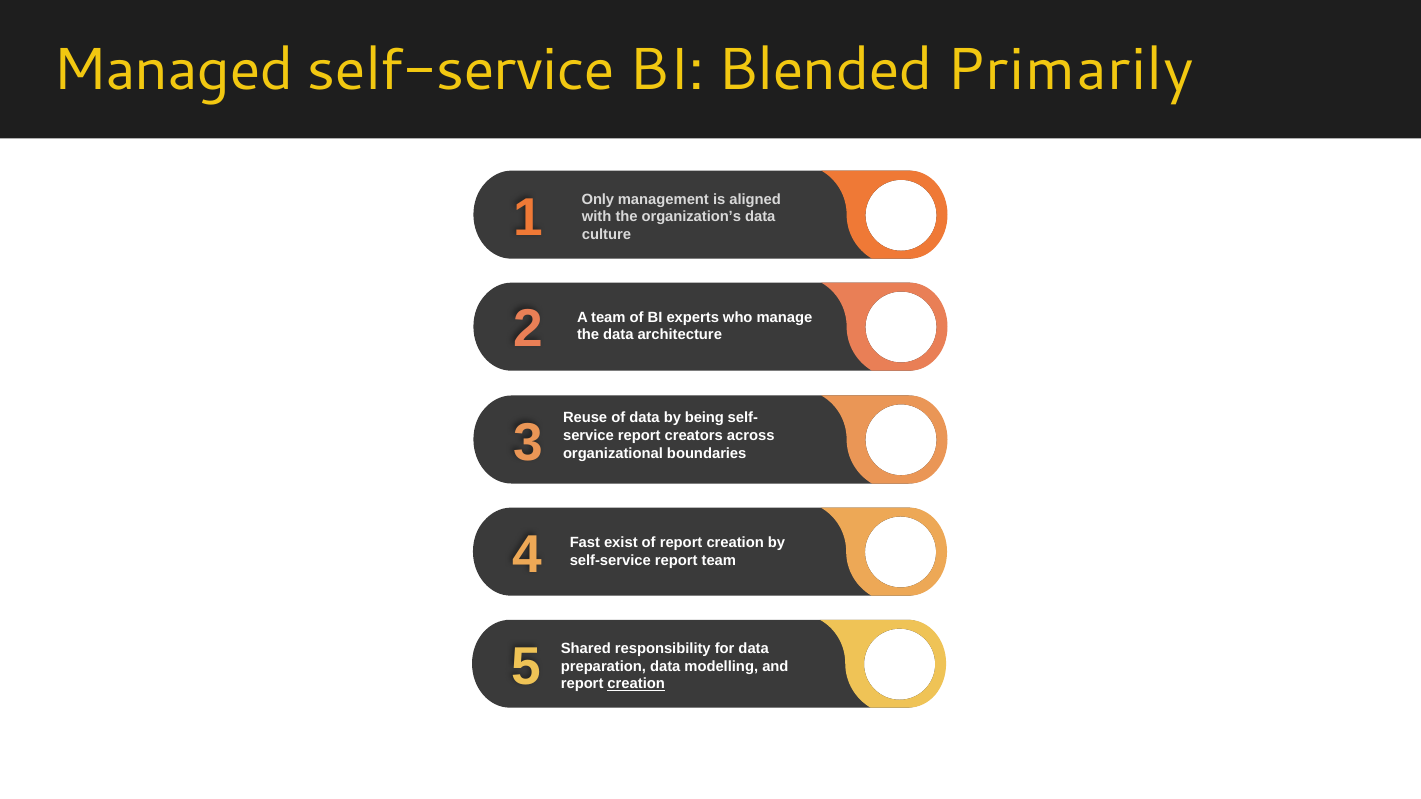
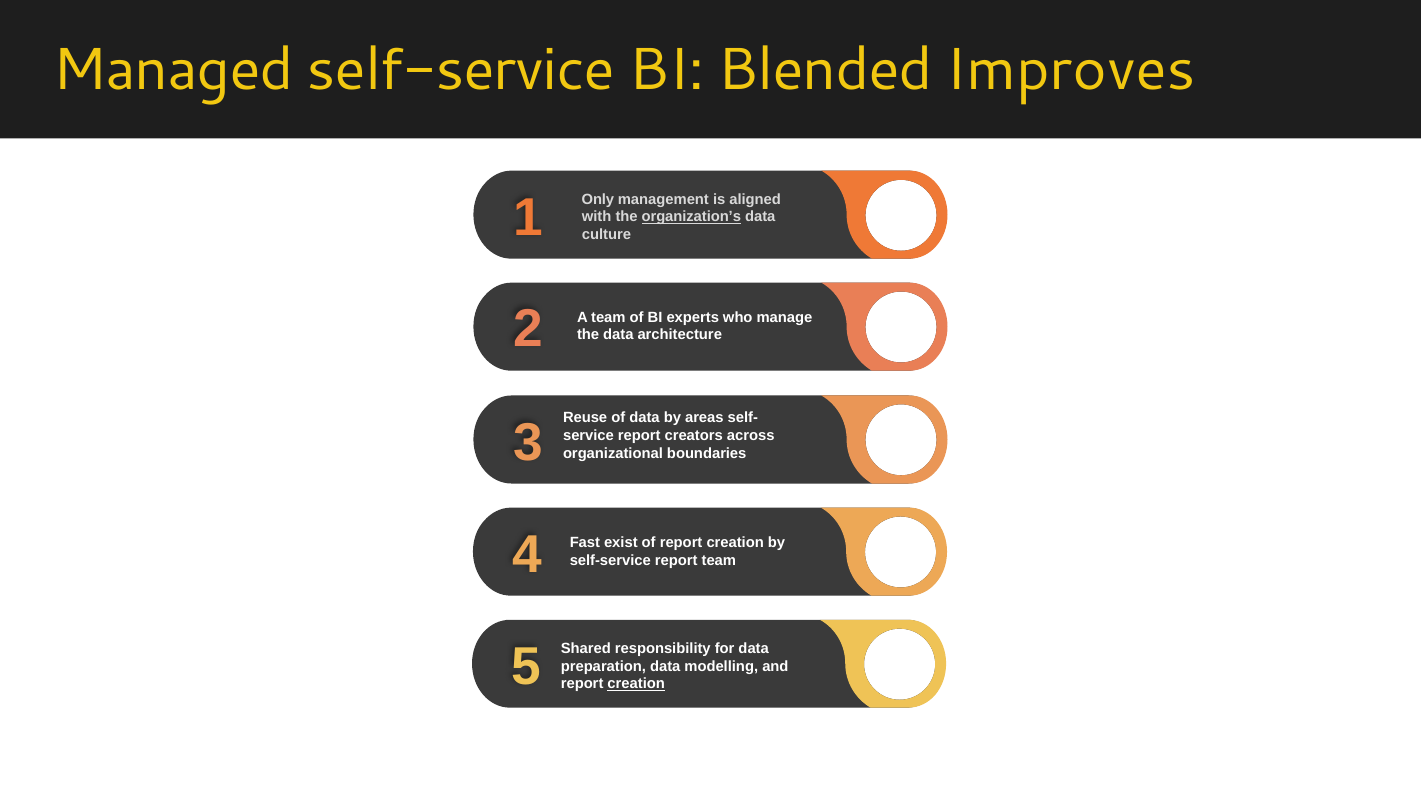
Primarily: Primarily -> Improves
organization’s underline: none -> present
being: being -> areas
